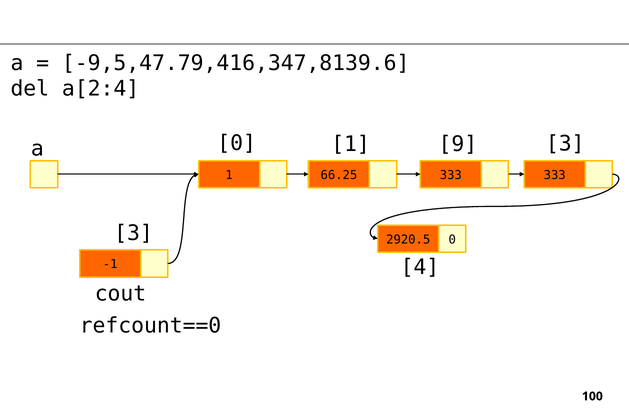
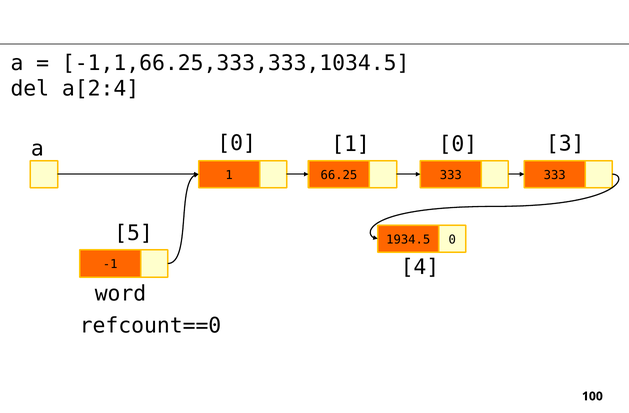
-9,5,47.79,416,347,8139.6: -9,5,47.79,416,347,8139.6 -> -1,1,66.25,333,333,1034.5
1 9: 9 -> 0
3 at (134, 233): 3 -> 5
2920.5: 2920.5 -> 1934.5
cout: cout -> word
